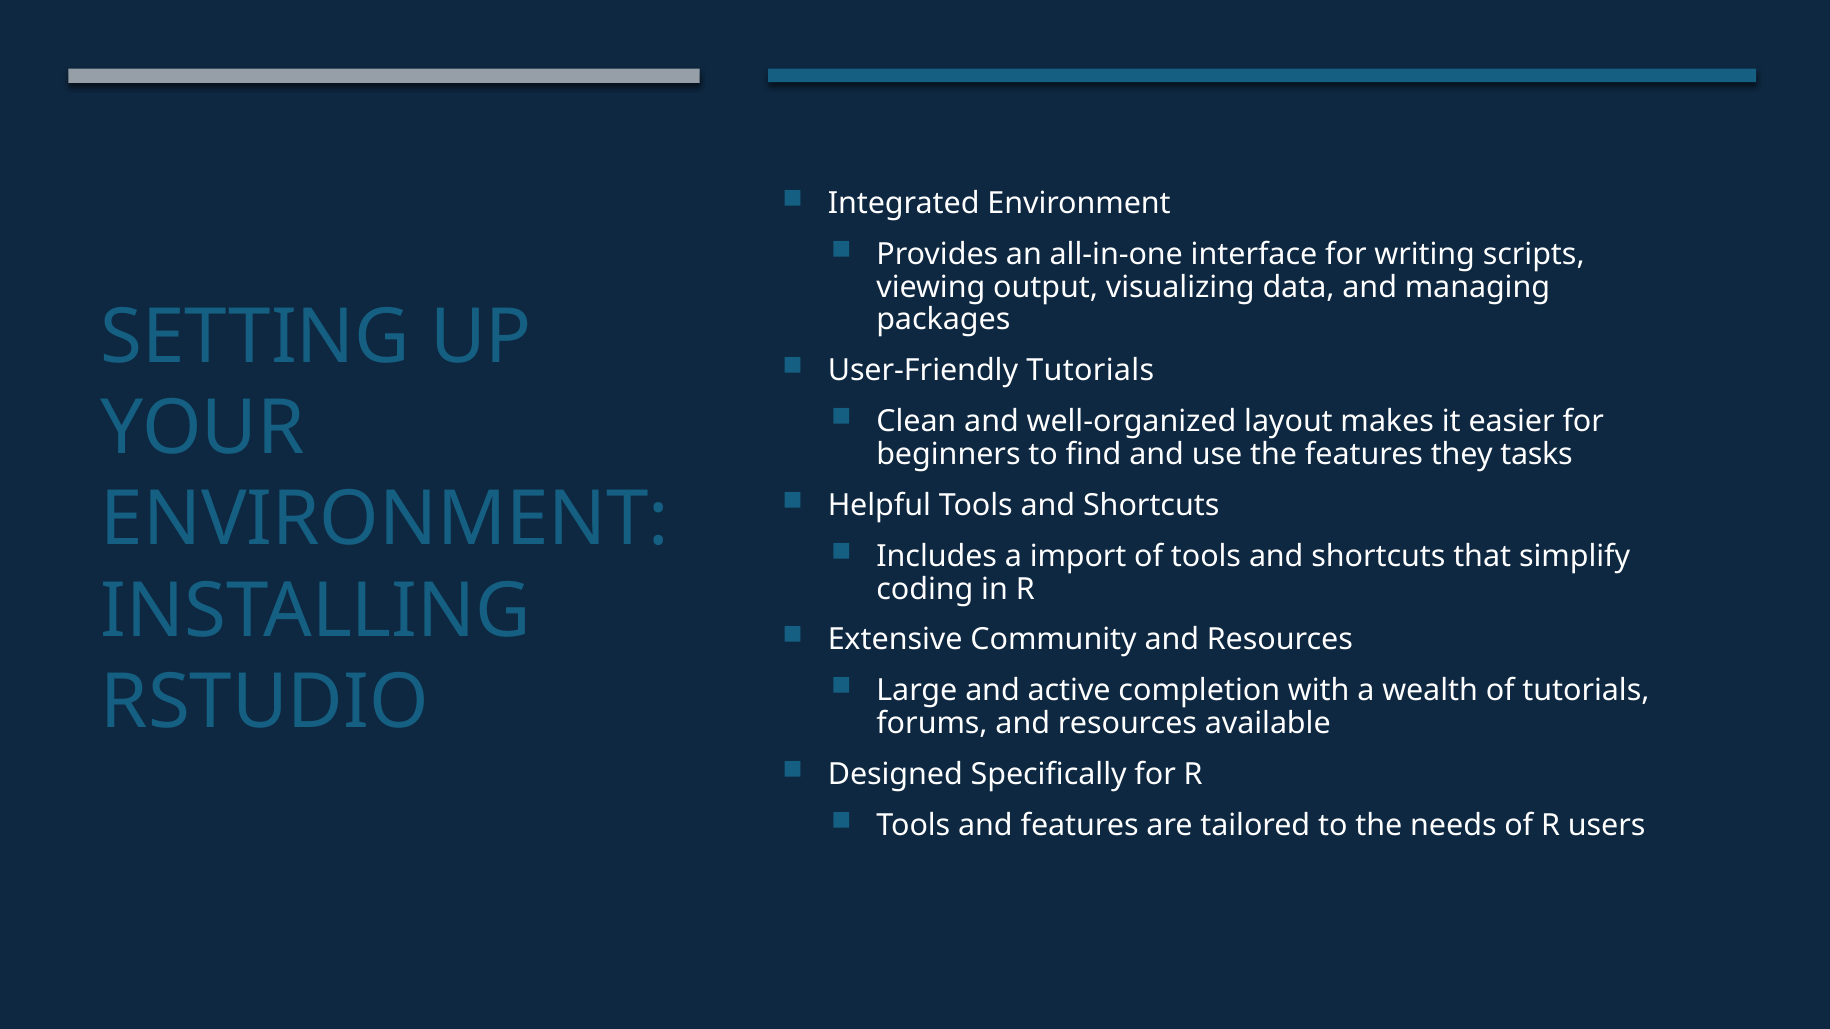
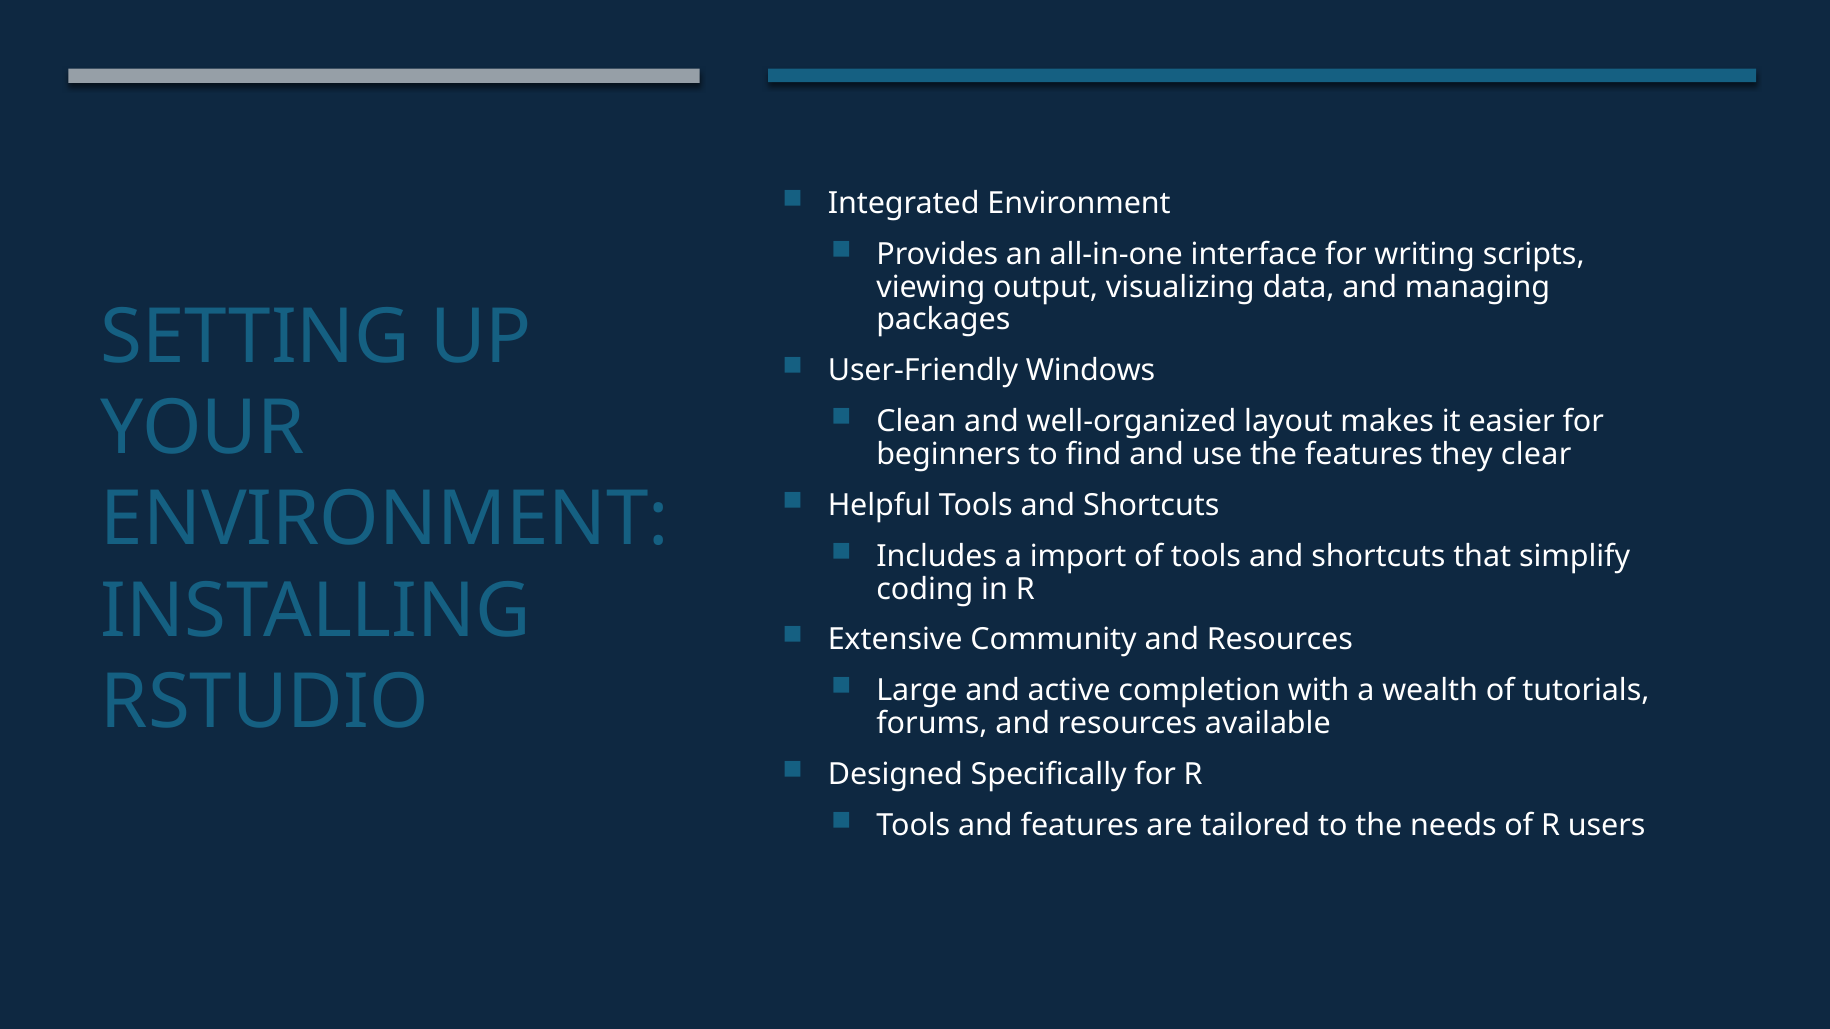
User-Friendly Tutorials: Tutorials -> Windows
tasks: tasks -> clear
